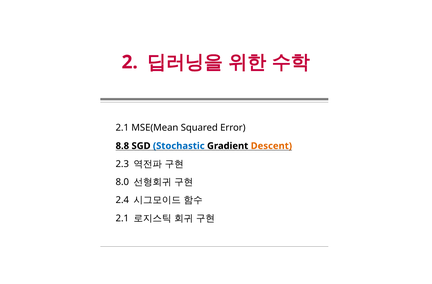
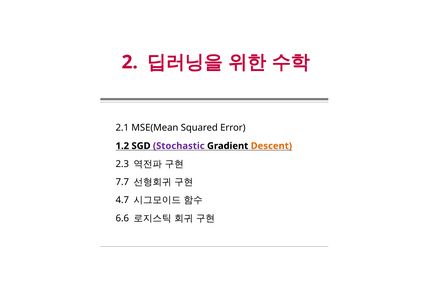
8.8: 8.8 -> 1.2
Stochastic colour: blue -> purple
8.0: 8.0 -> 7.7
2.4: 2.4 -> 4.7
2.1 at (122, 218): 2.1 -> 6.6
